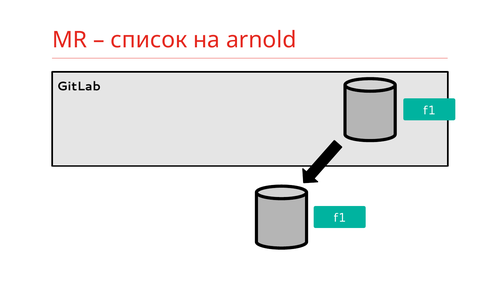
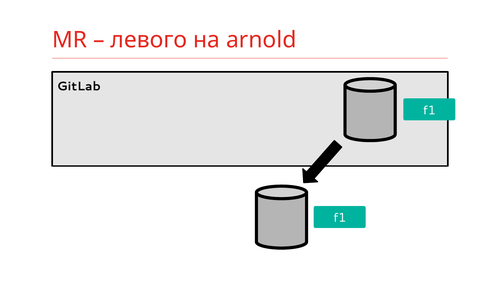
список: список -> левого
